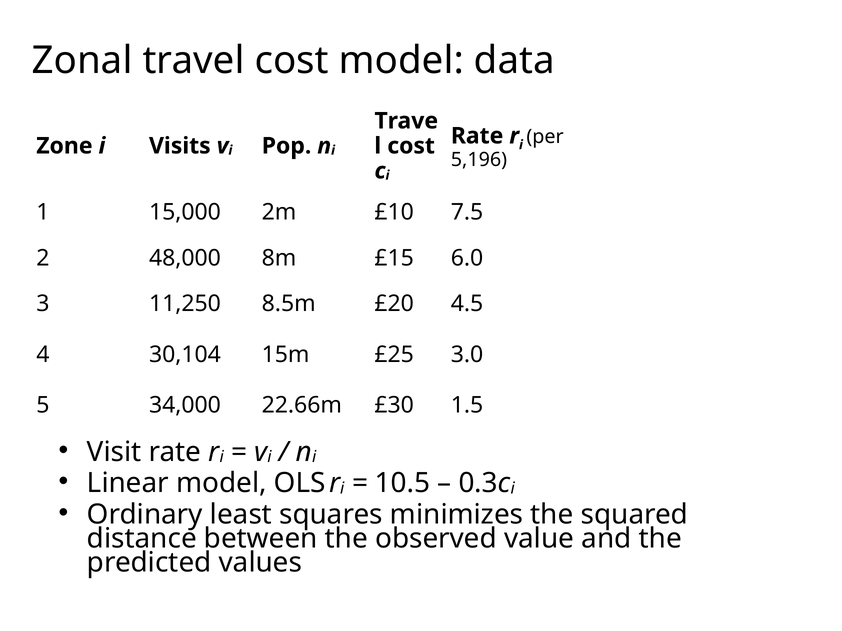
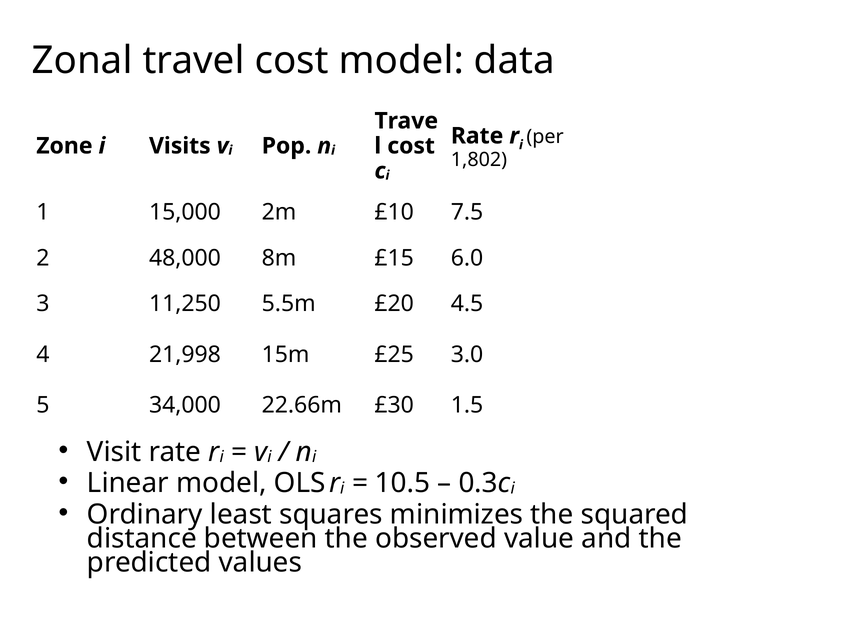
5,196: 5,196 -> 1,802
8.5m: 8.5m -> 5.5m
30,104: 30,104 -> 21,998
